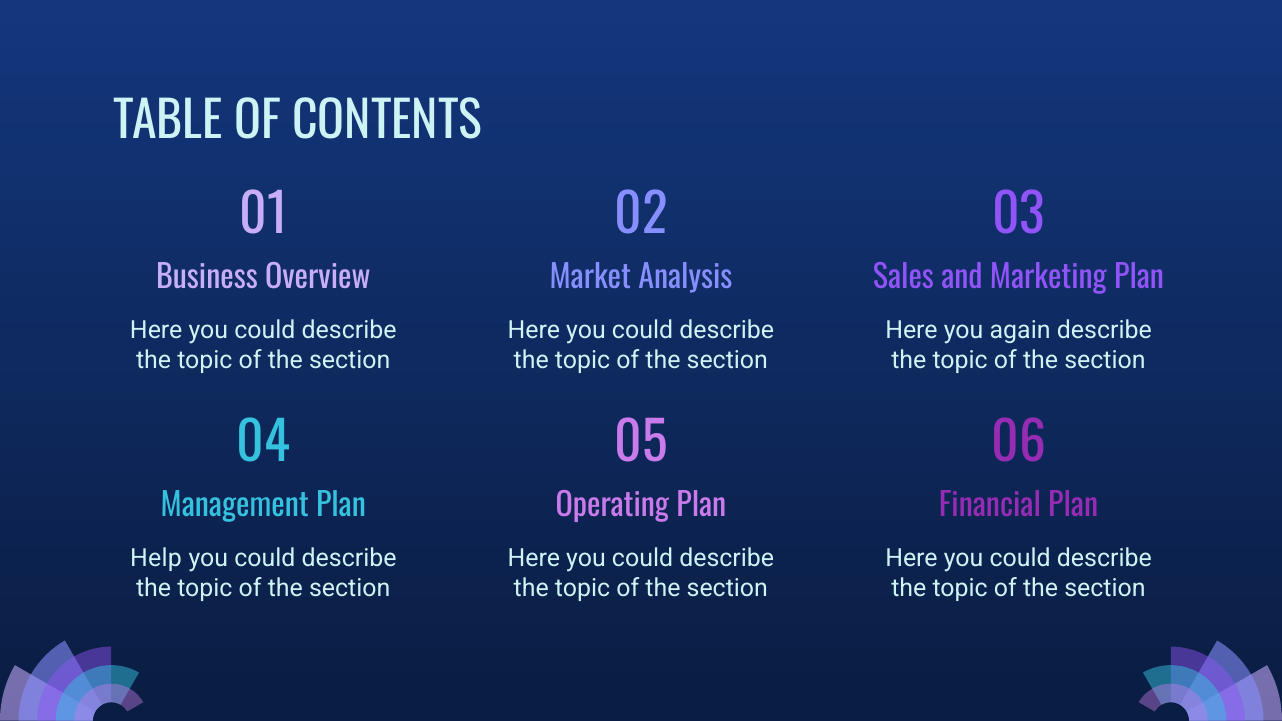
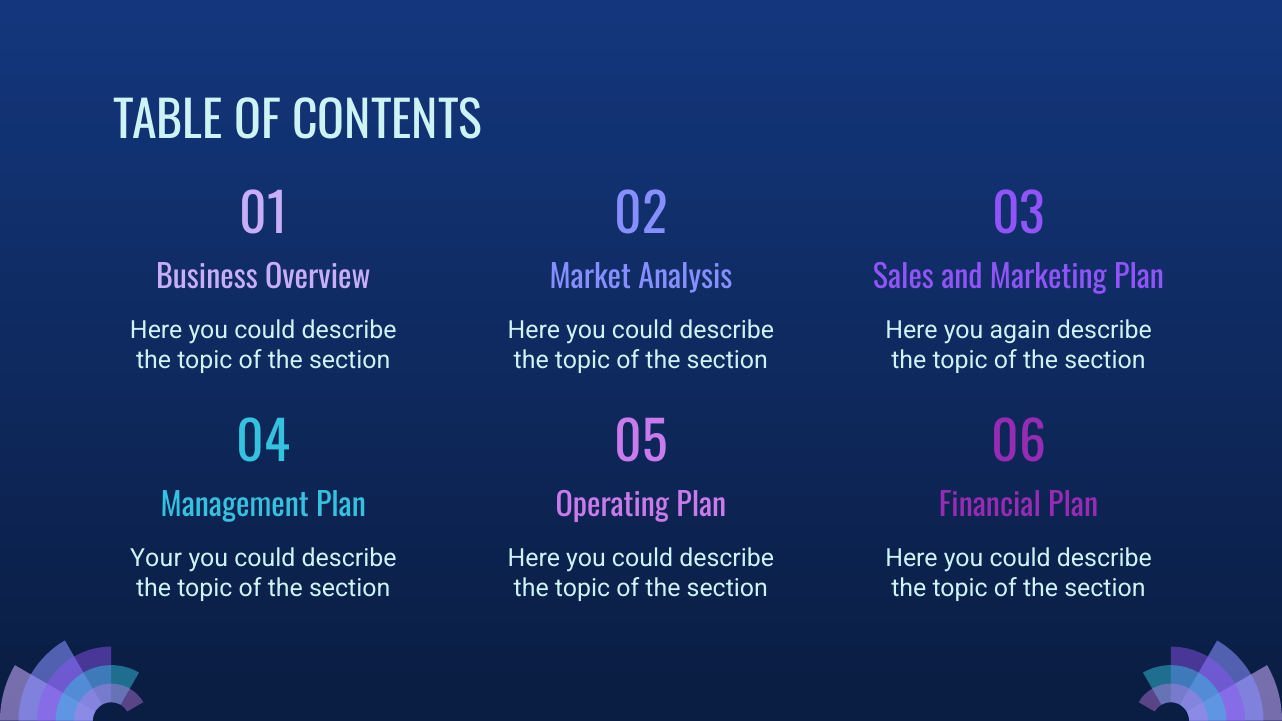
Help: Help -> Your
